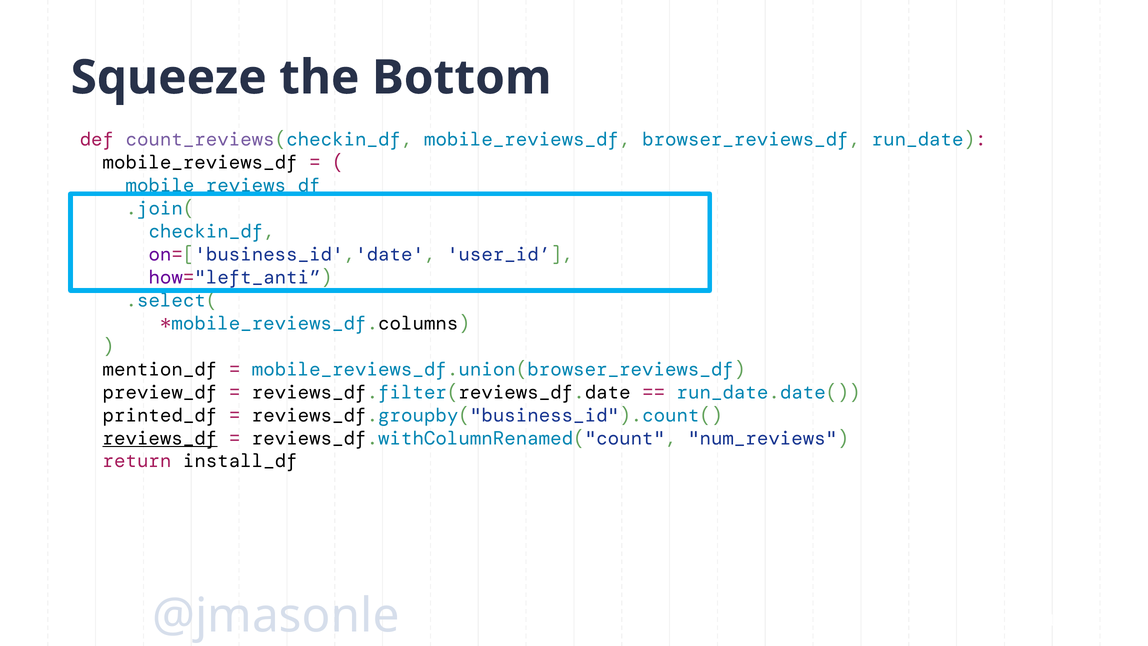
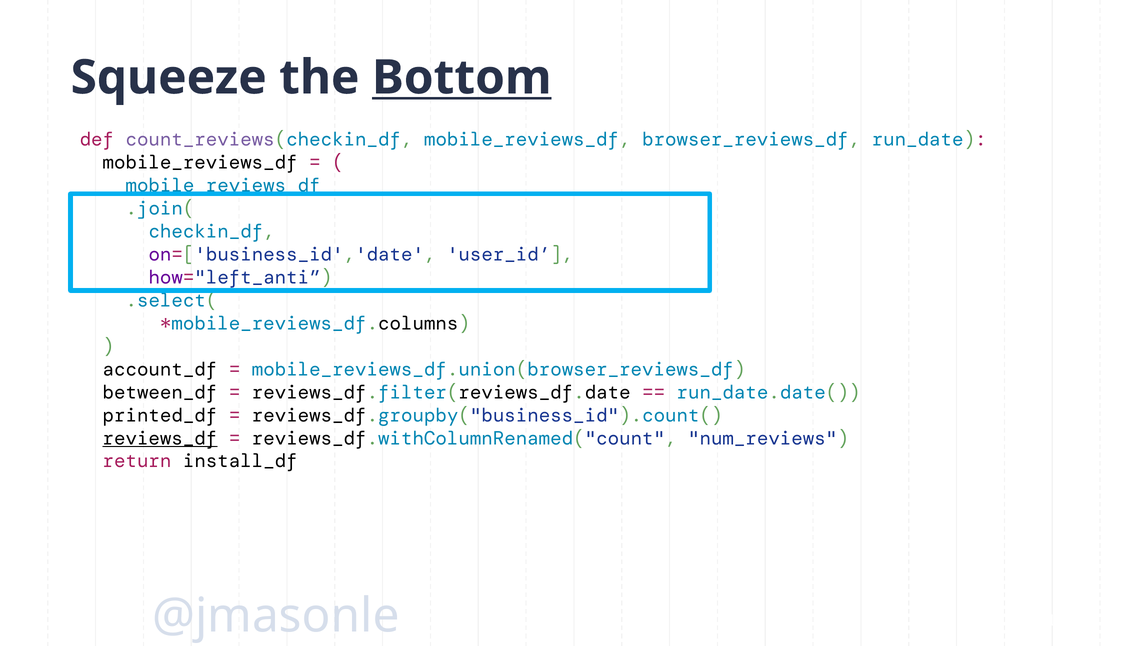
Bottom underline: none -> present
mention_df: mention_df -> account_df
preview_df: preview_df -> between_df
